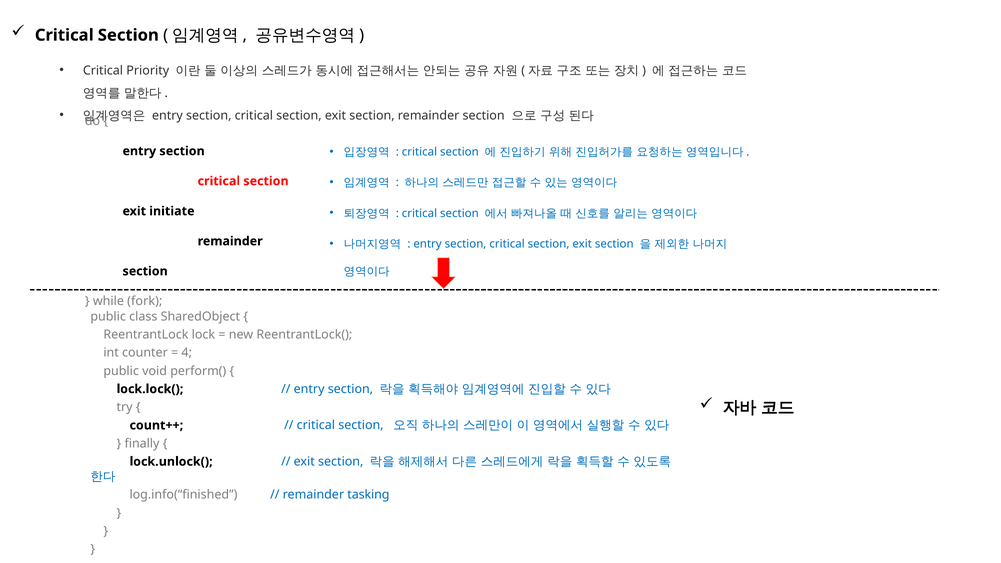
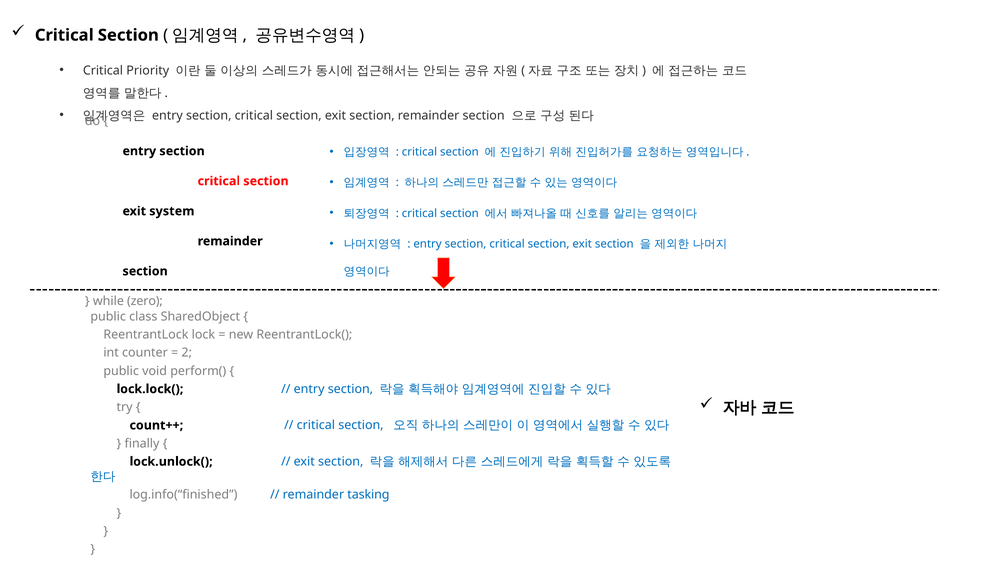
initiate: initiate -> system
fork: fork -> zero
4: 4 -> 2
